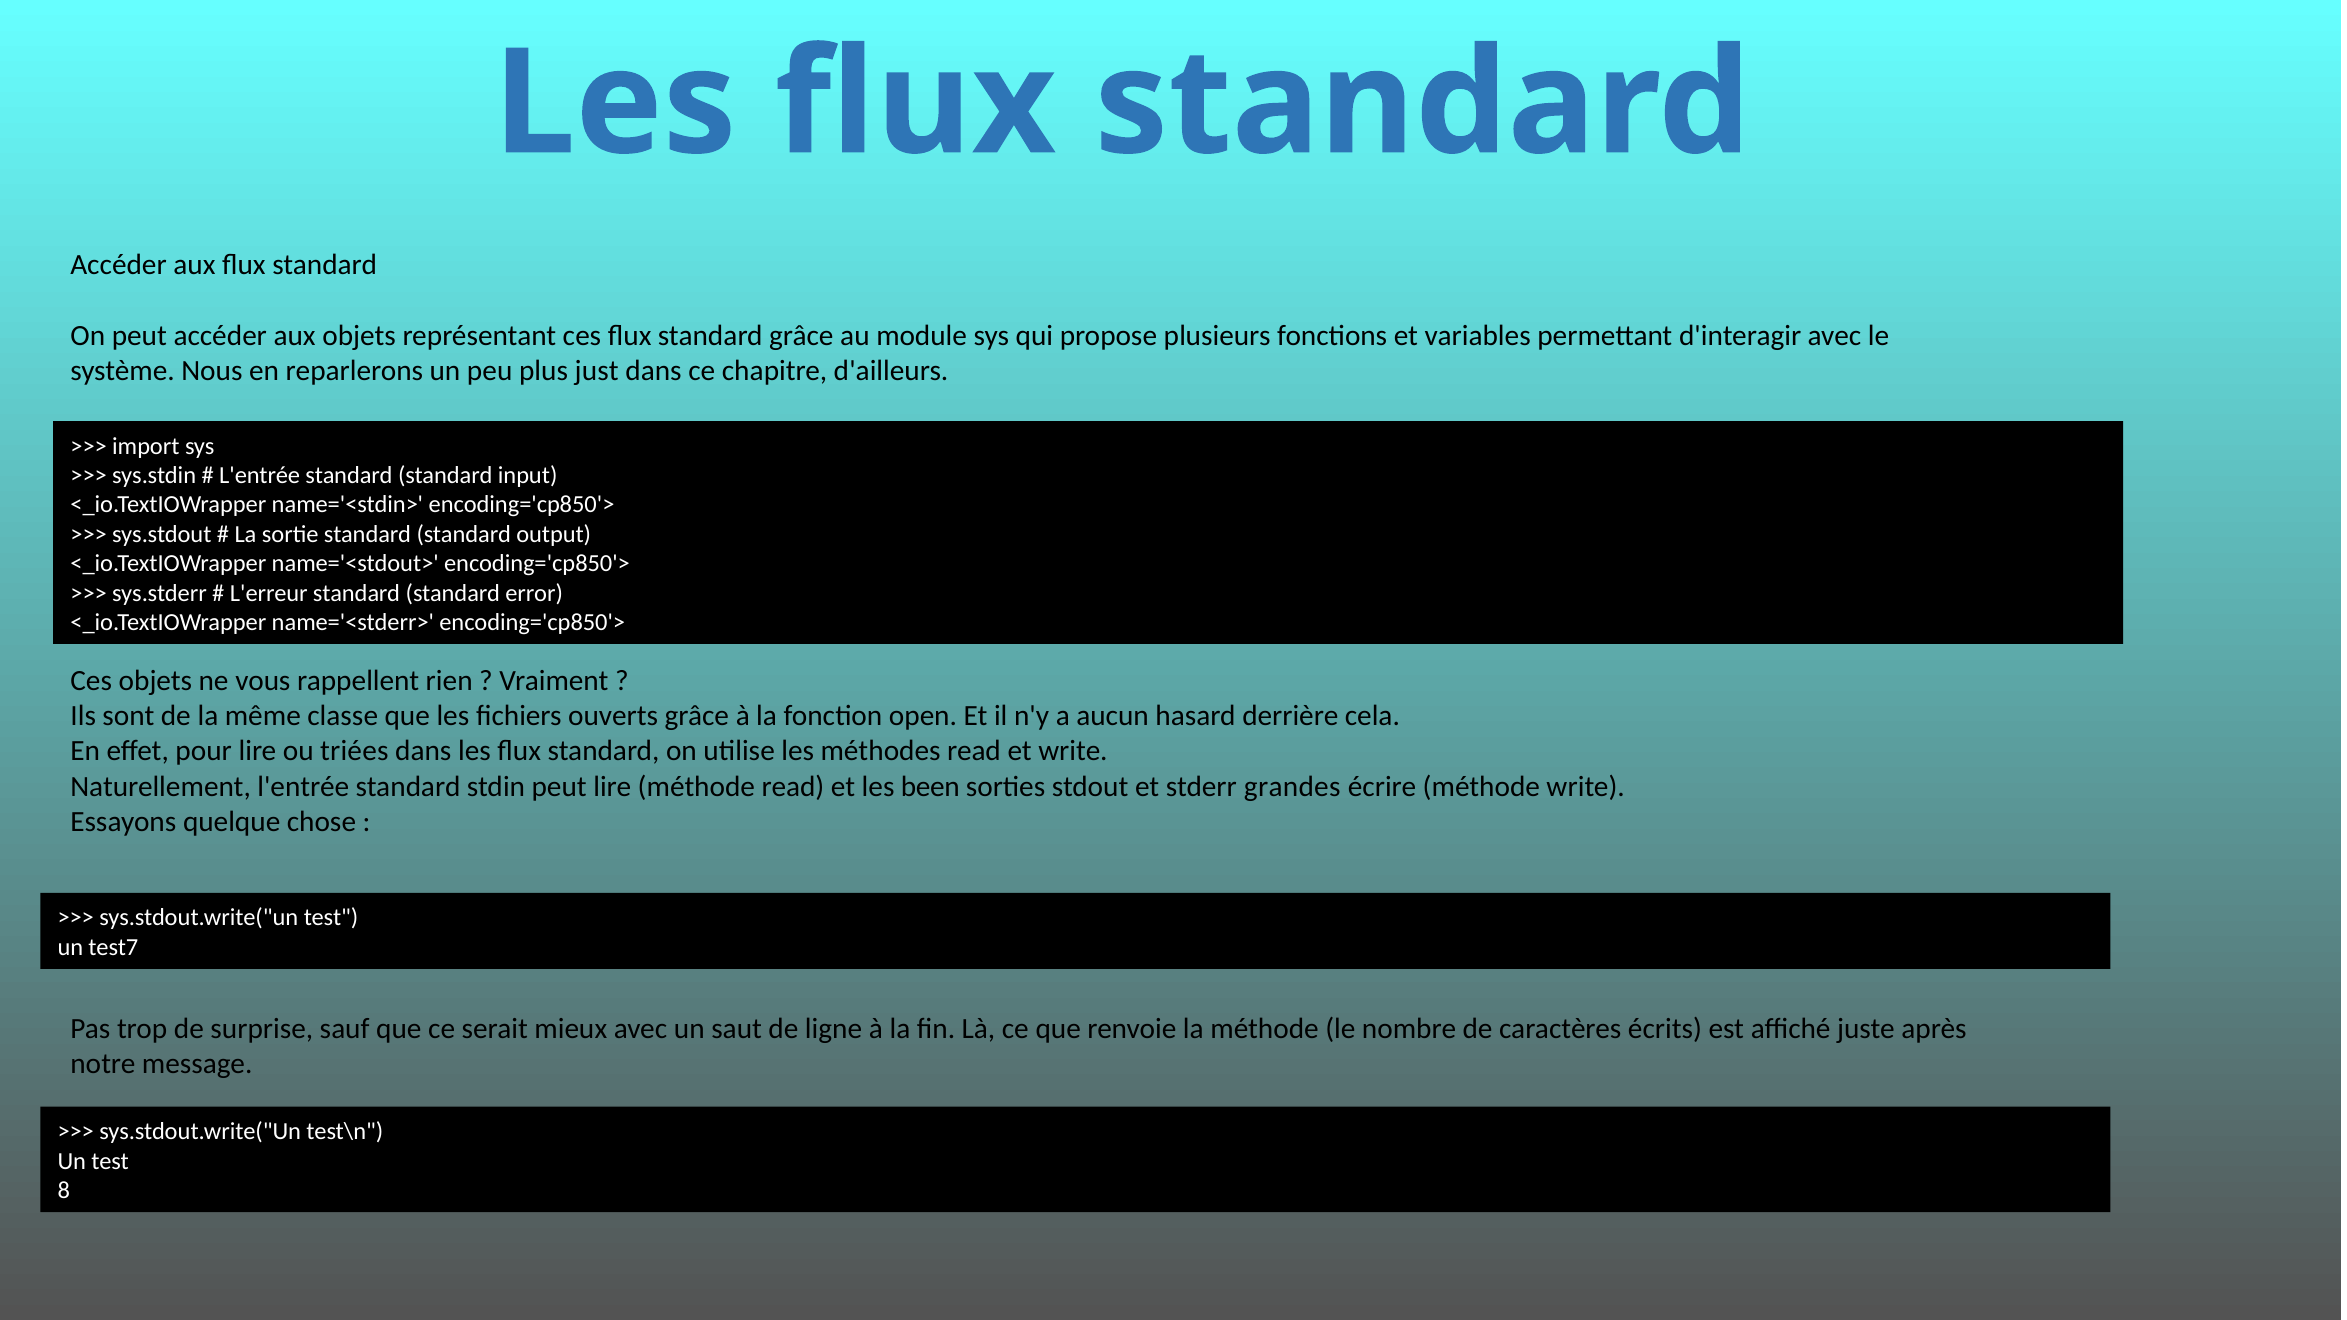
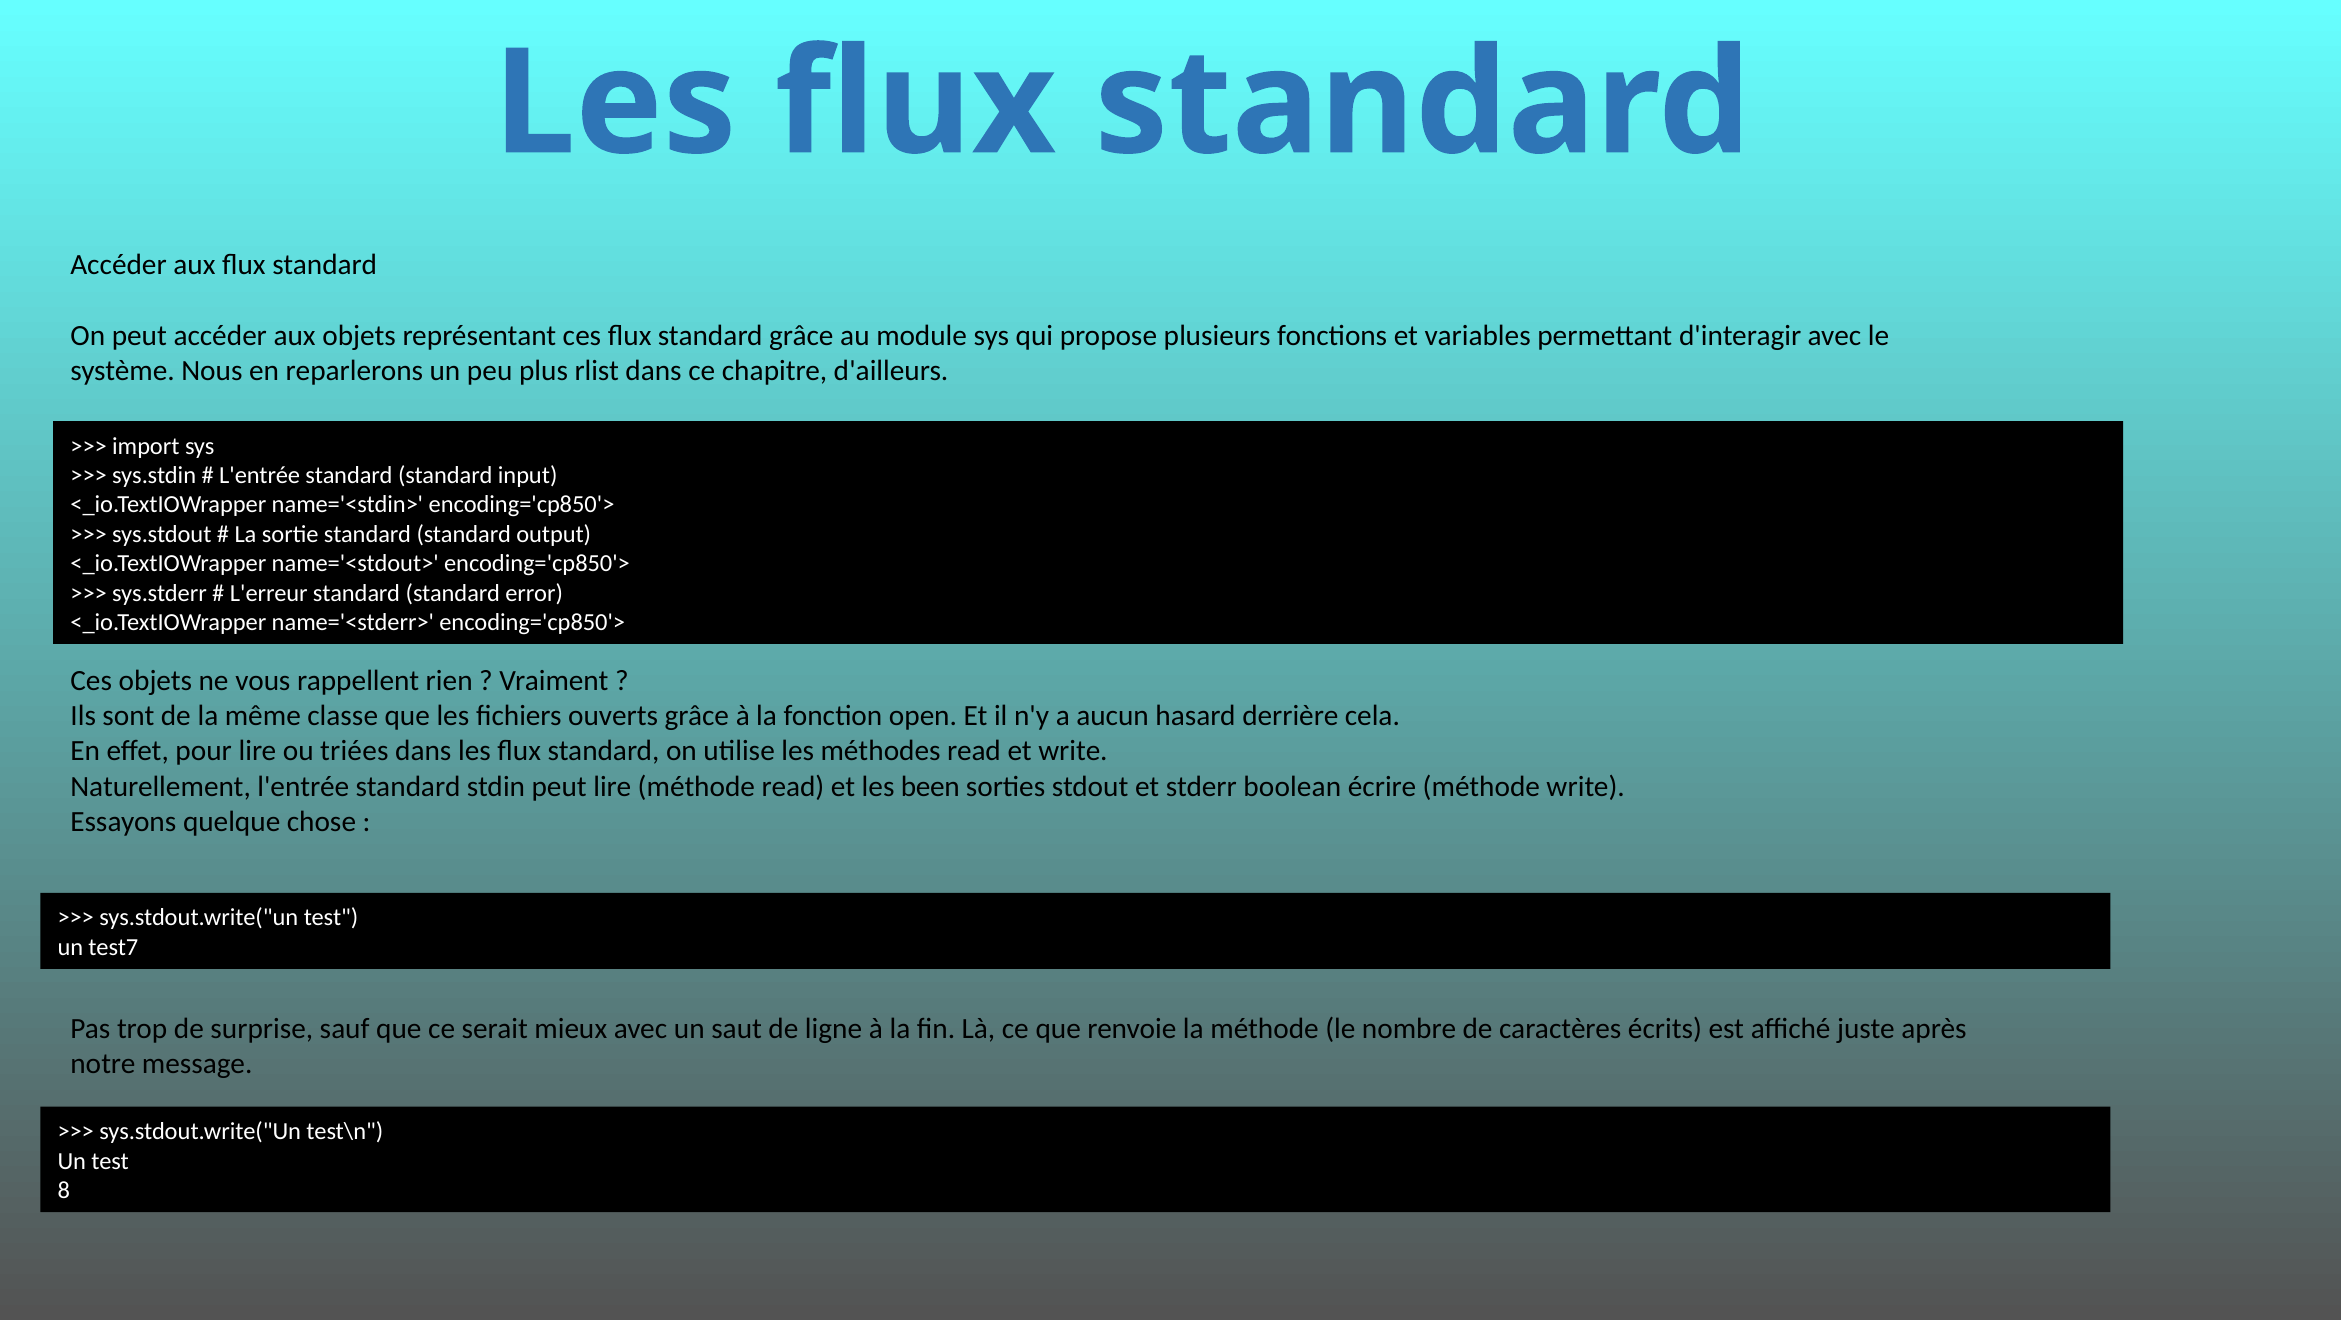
just: just -> rlist
grandes: grandes -> boolean
